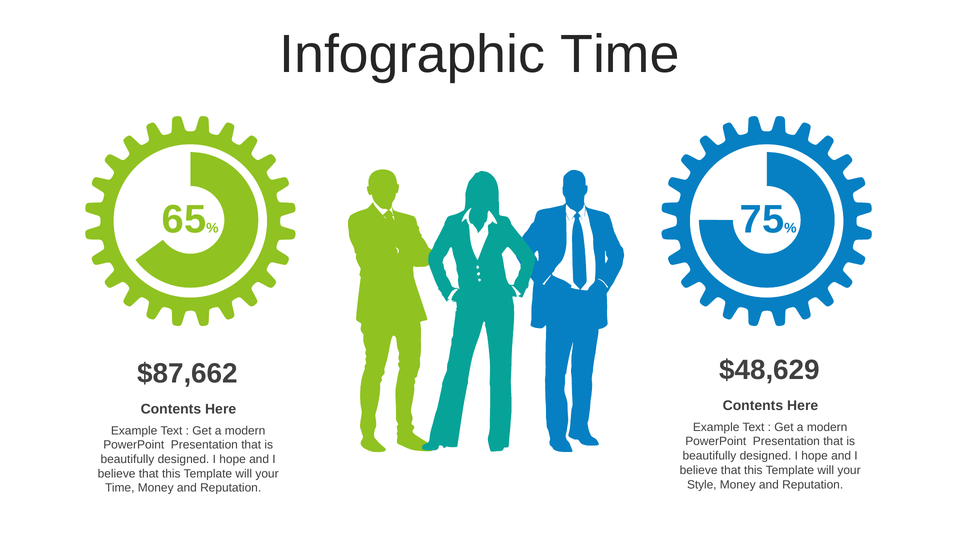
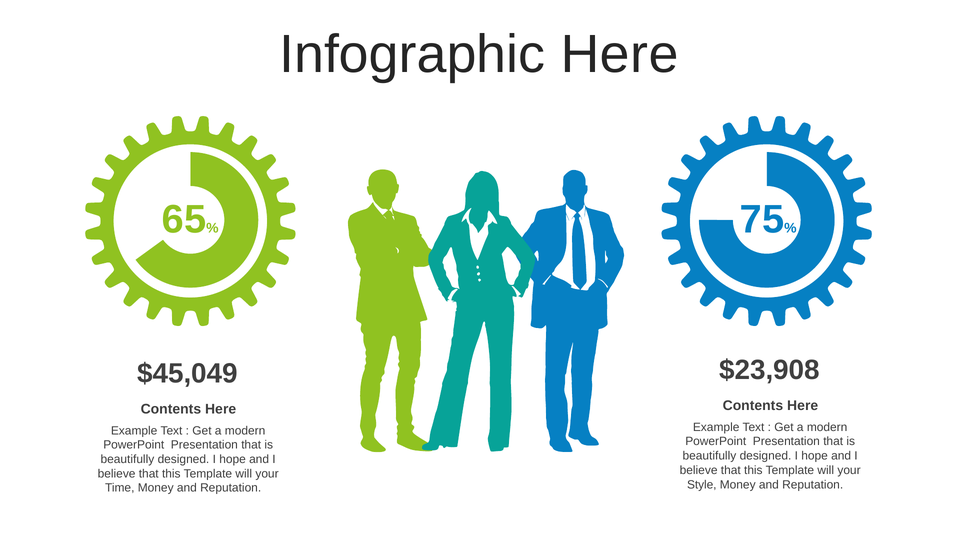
Infographic Time: Time -> Here
$48,629: $48,629 -> $23,908
$87,662: $87,662 -> $45,049
